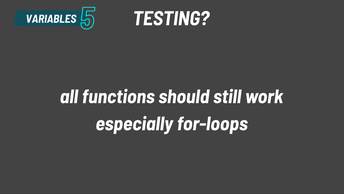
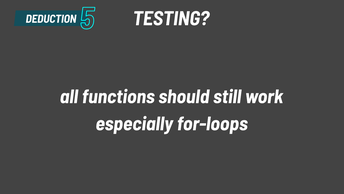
VARIABLES: VARIABLES -> DEDUCTION
